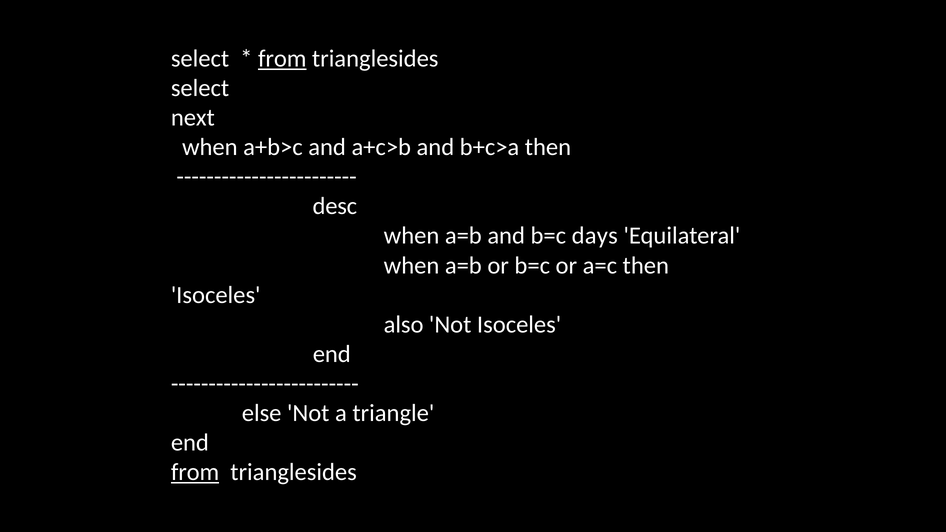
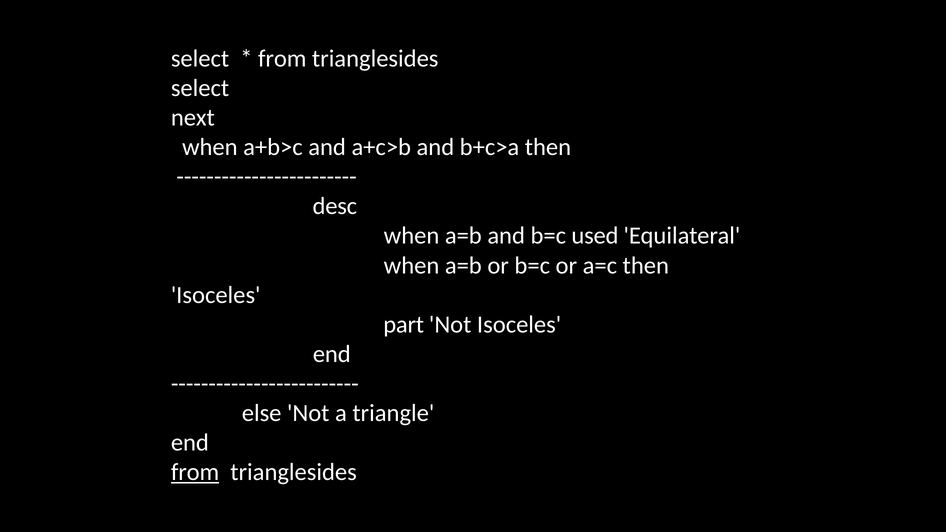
from at (282, 59) underline: present -> none
days: days -> used
also: also -> part
